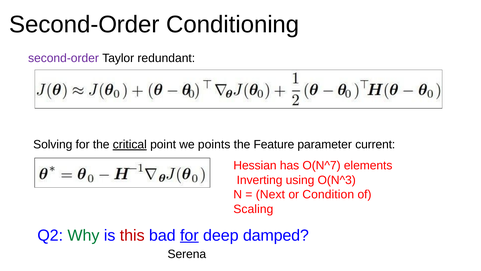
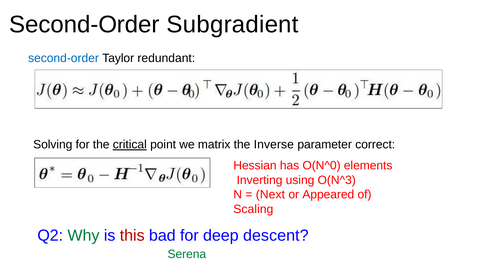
Conditioning: Conditioning -> Subgradient
second-order at (63, 58) colour: purple -> blue
points: points -> matrix
Feature: Feature -> Inverse
current: current -> correct
O(N^7: O(N^7 -> O(N^0
Condition: Condition -> Appeared
for at (189, 235) underline: present -> none
damped: damped -> descent
Serena colour: black -> green
